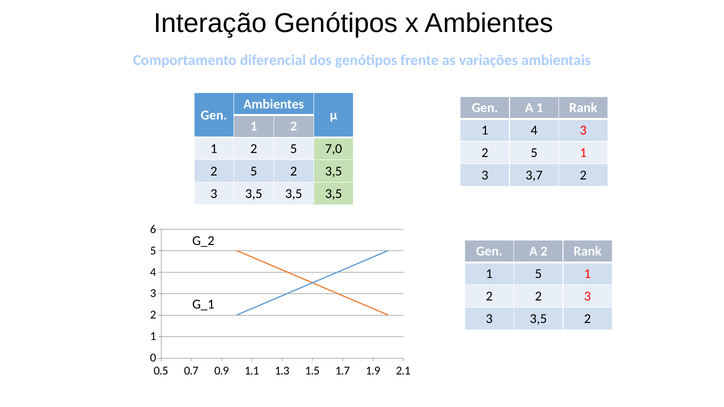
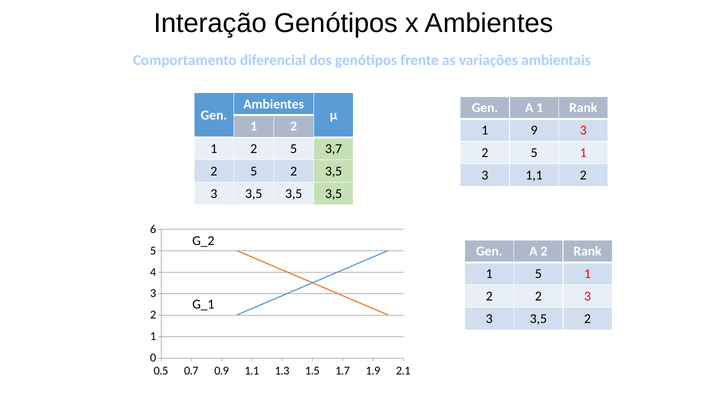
1 4: 4 -> 9
7,0: 7,0 -> 3,7
3,7: 3,7 -> 1,1
